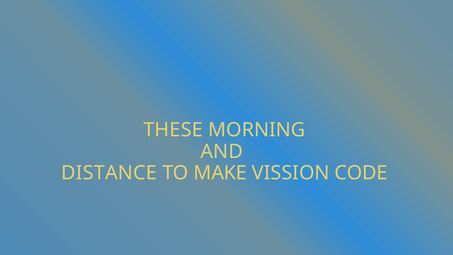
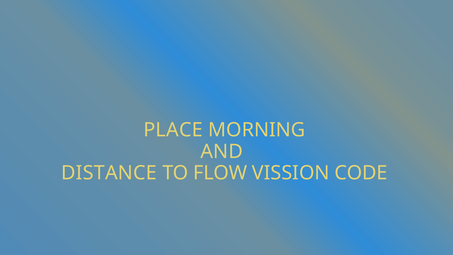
THESE: THESE -> PLACE
MAKE: MAKE -> FLOW
